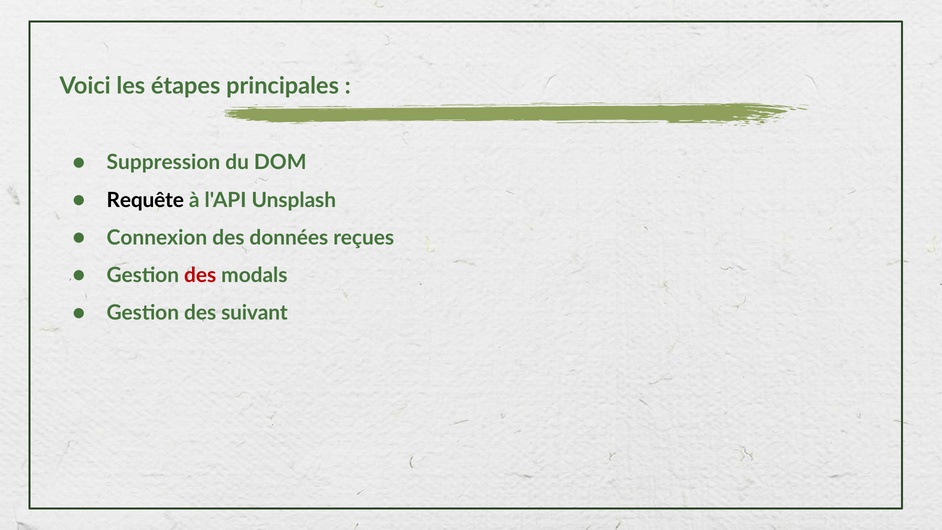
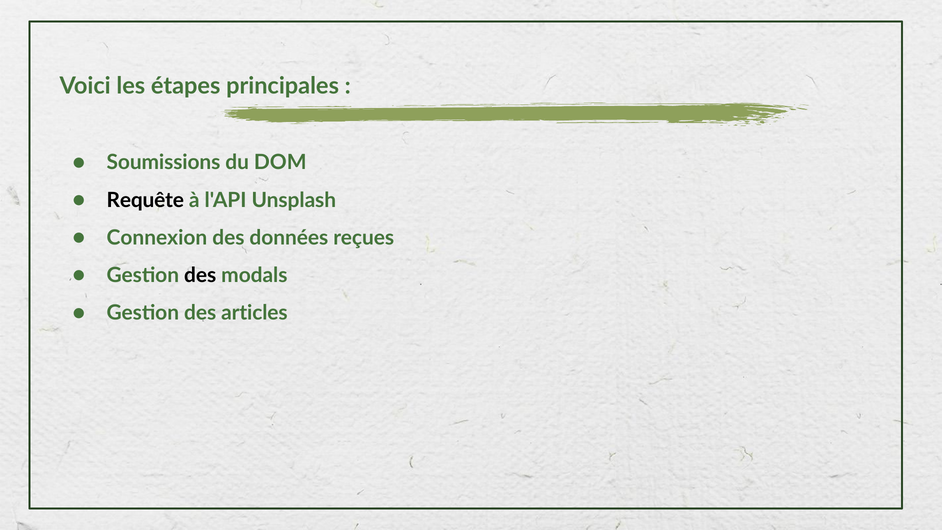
Suppression: Suppression -> Soumissions
des at (200, 275) colour: red -> black
suivant: suivant -> articles
